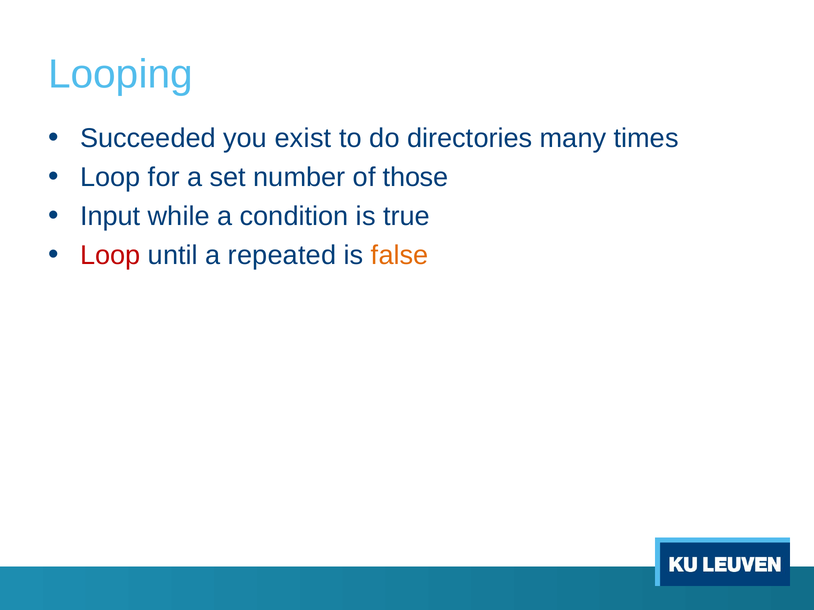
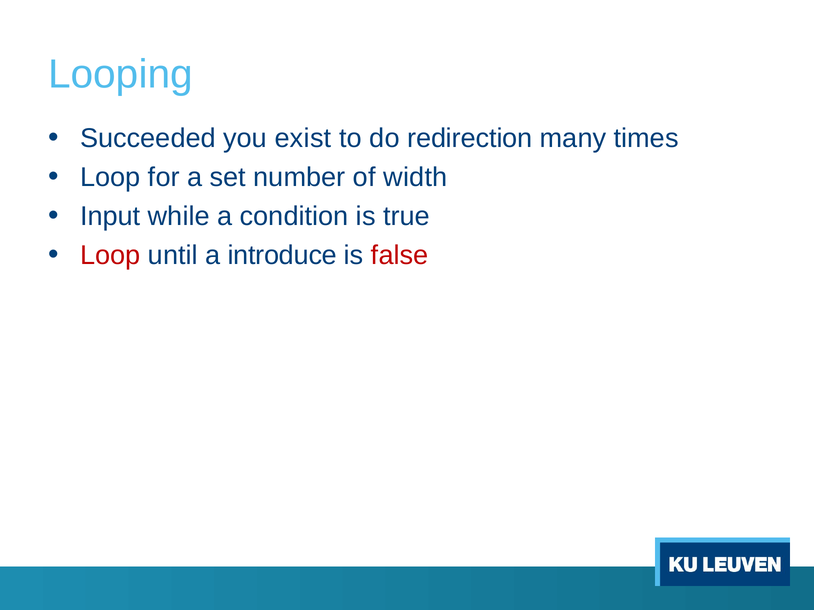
directories: directories -> redirection
those: those -> width
repeated: repeated -> introduce
false colour: orange -> red
